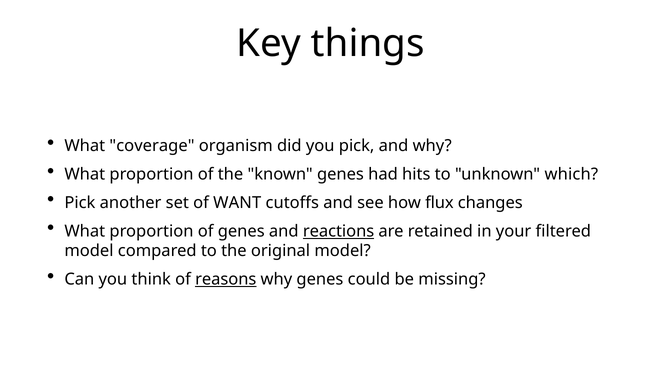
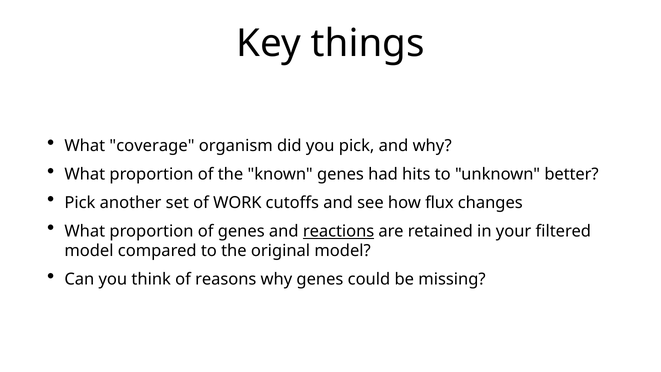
which: which -> better
WANT: WANT -> WORK
reasons underline: present -> none
